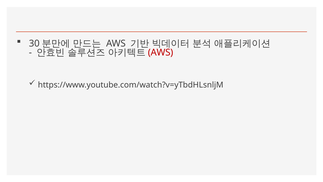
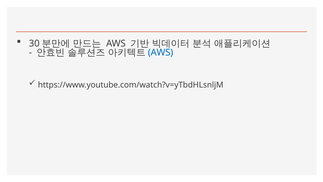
AWS at (161, 52) colour: red -> blue
